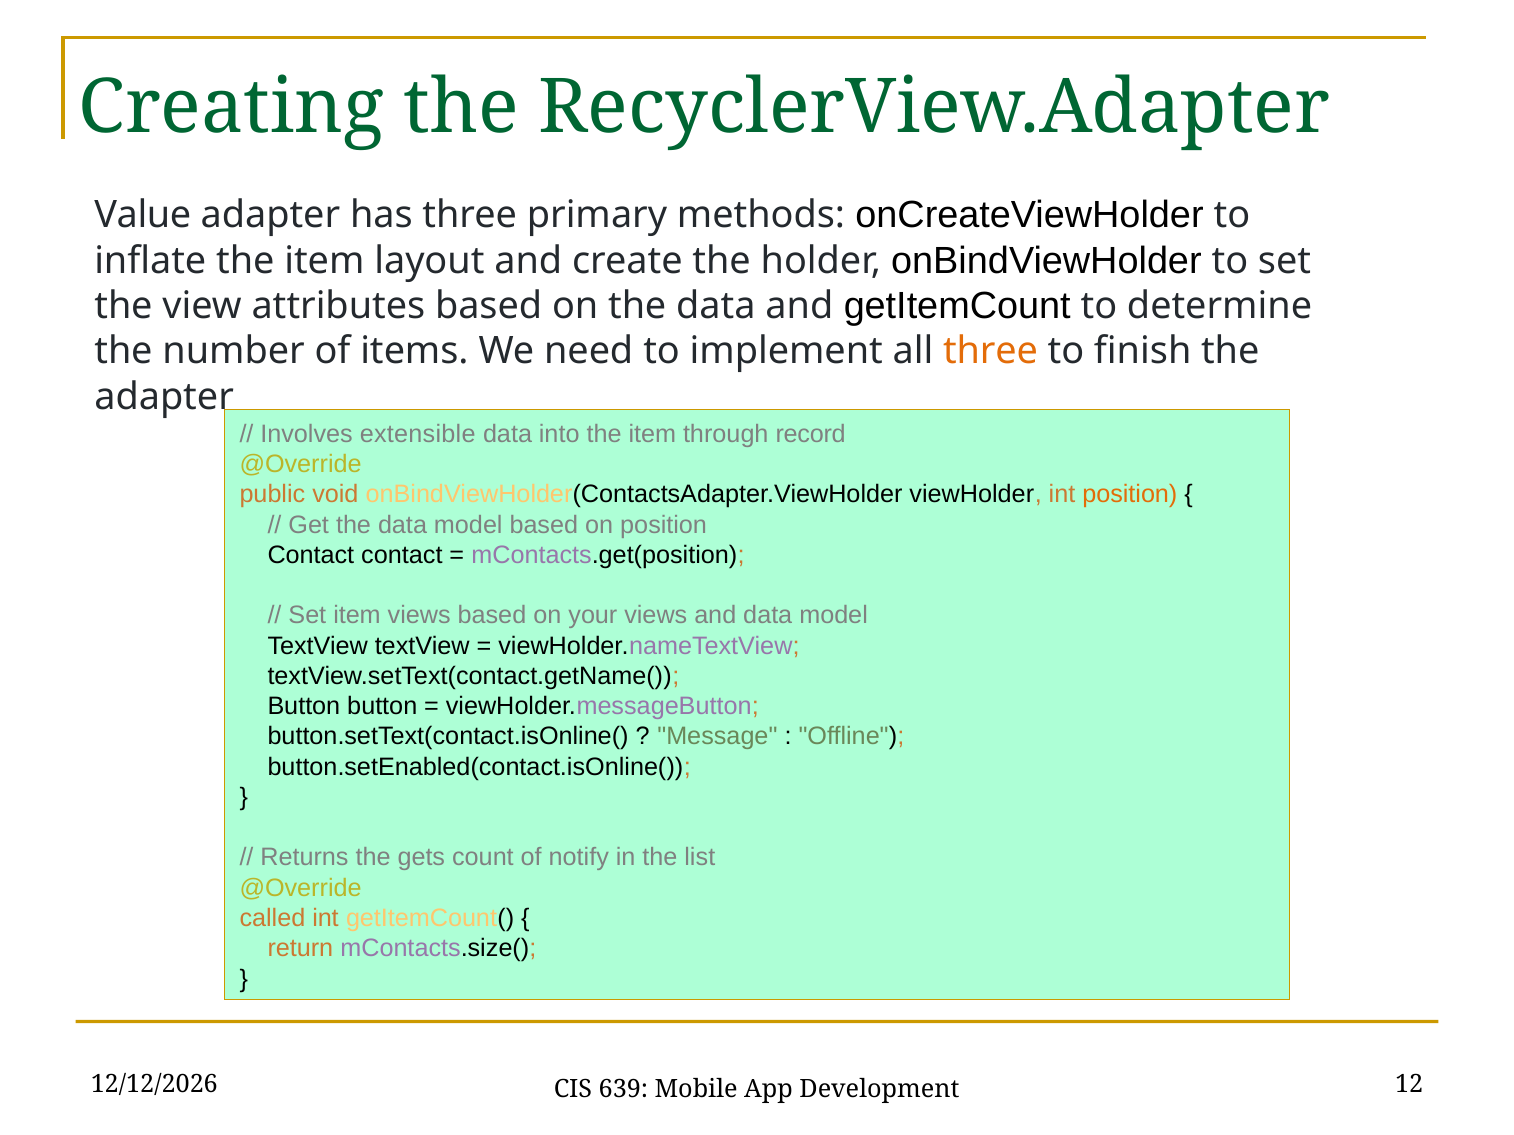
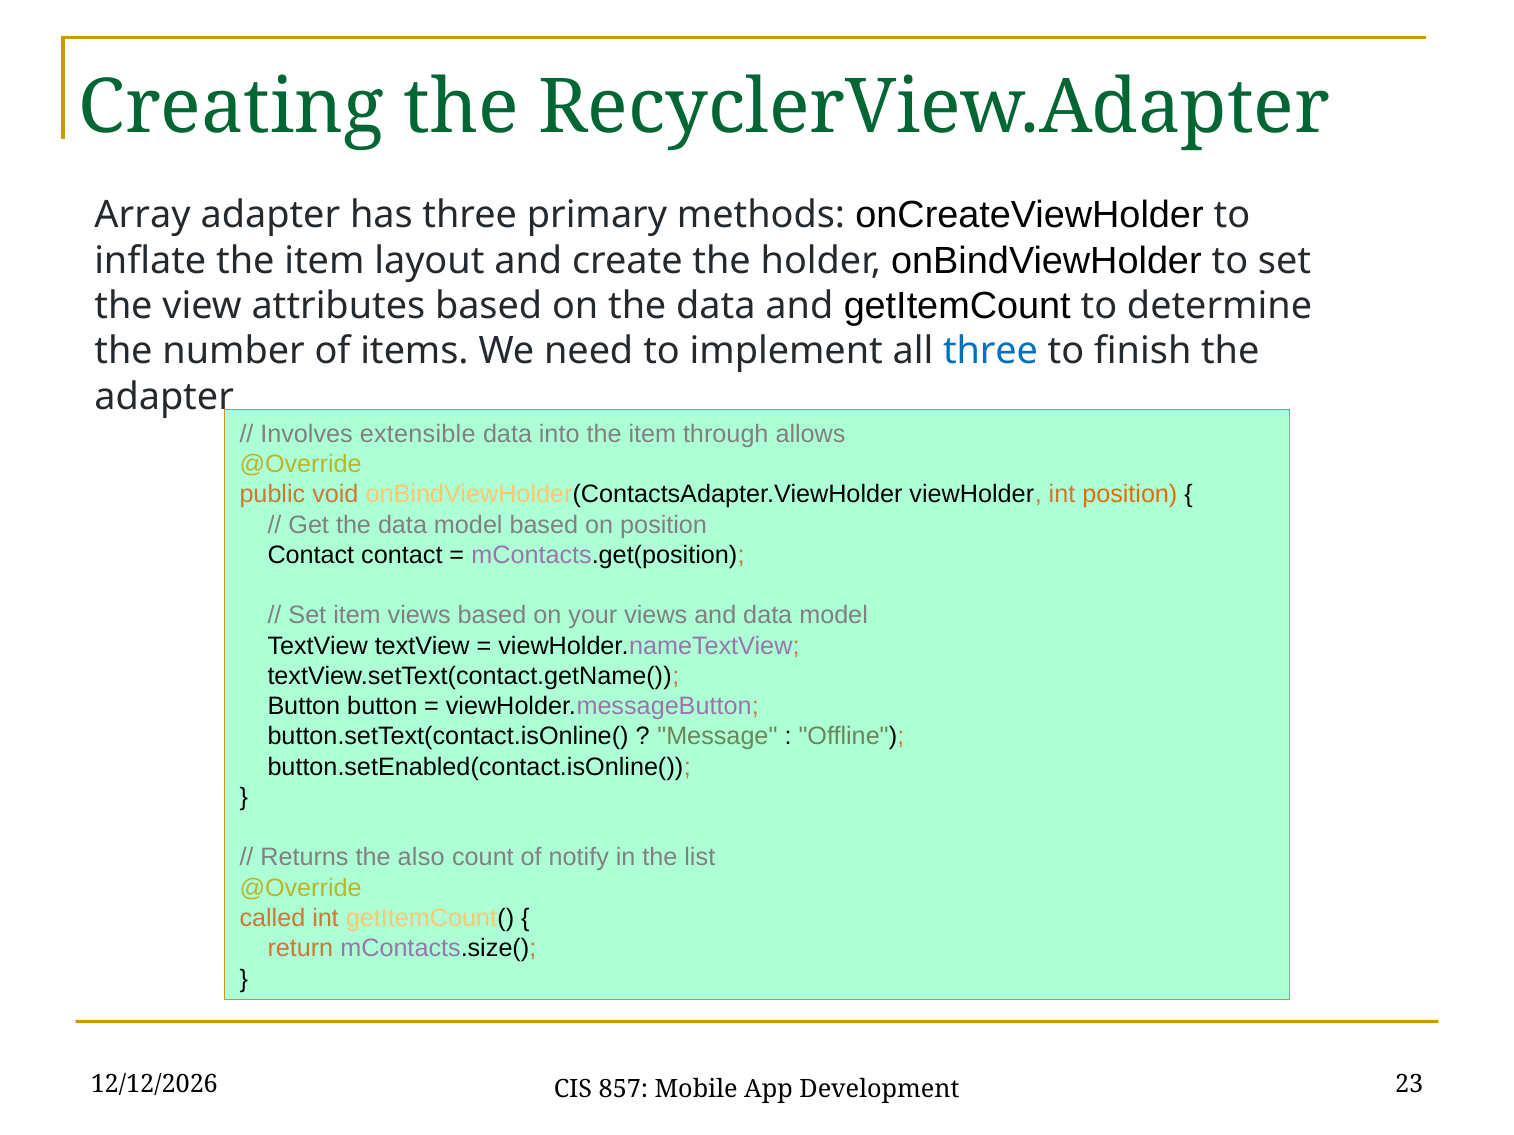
Value: Value -> Array
three at (991, 352) colour: orange -> blue
record: record -> allows
gets: gets -> also
639: 639 -> 857
12: 12 -> 23
